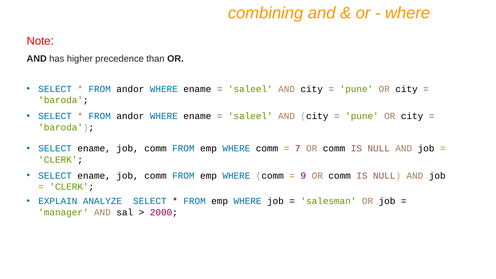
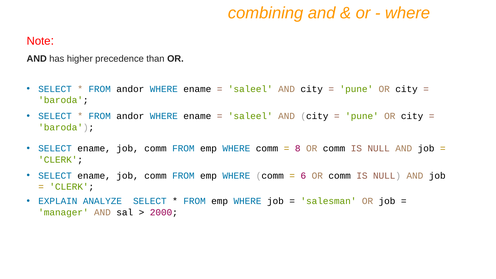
7: 7 -> 8
9: 9 -> 6
